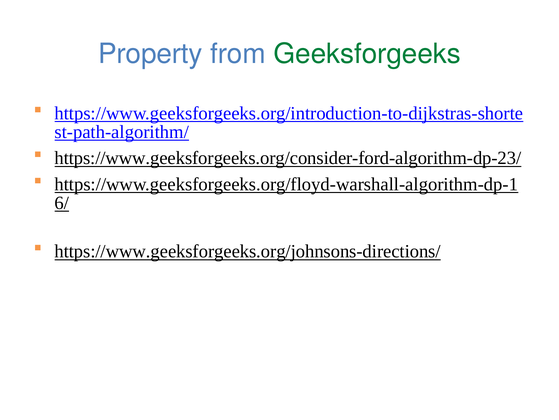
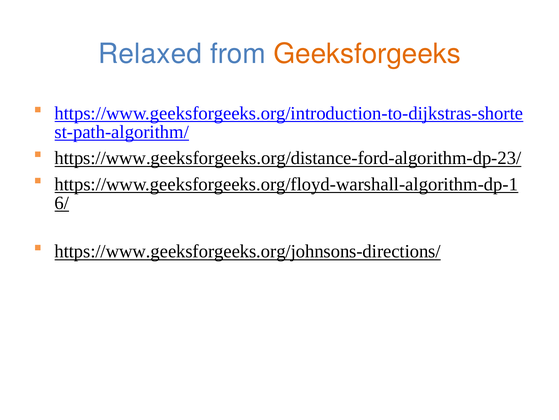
Property: Property -> Relaxed
Geeksforgeeks colour: green -> orange
https://www.geeksforgeeks.org/consider-ford-algorithm-dp-23/: https://www.geeksforgeeks.org/consider-ford-algorithm-dp-23/ -> https://www.geeksforgeeks.org/distance-ford-algorithm-dp-23/
